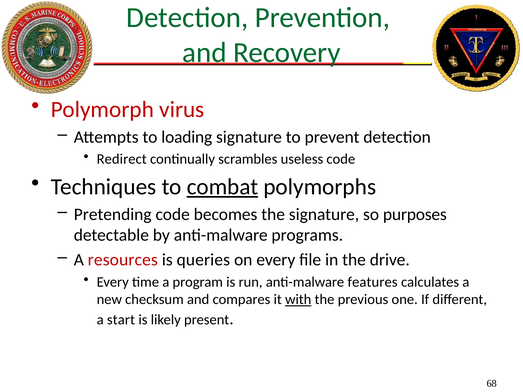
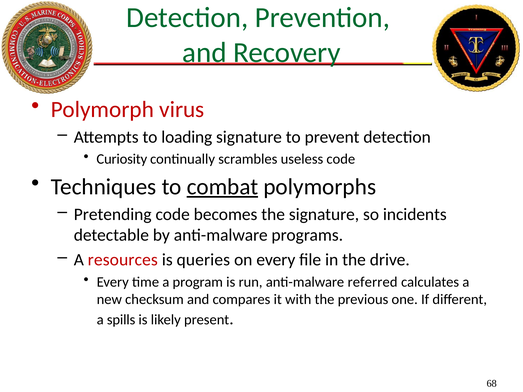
Redirect: Redirect -> Curiosity
purposes: purposes -> incidents
features: features -> referred
with underline: present -> none
start: start -> spills
